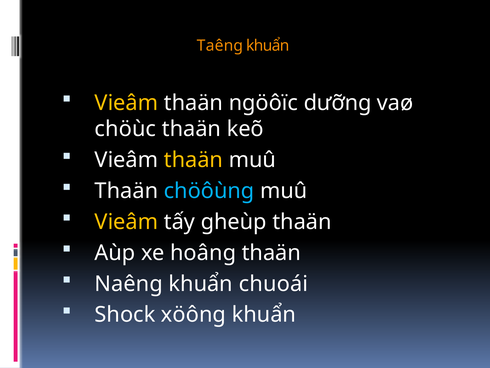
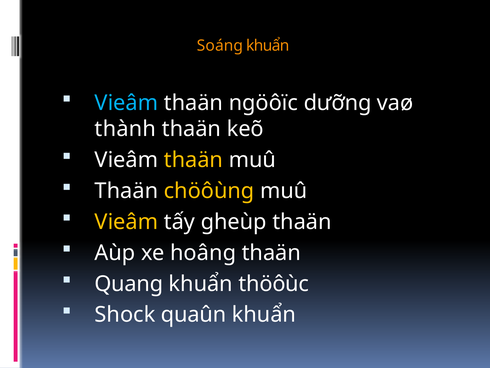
Taêng: Taêng -> Soáng
Vieâm at (126, 103) colour: yellow -> light blue
chöùc: chöùc -> thành
chöôùng colour: light blue -> yellow
Naêng: Naêng -> Quang
chuoái: chuoái -> thöôùc
xöông: xöông -> quaûn
